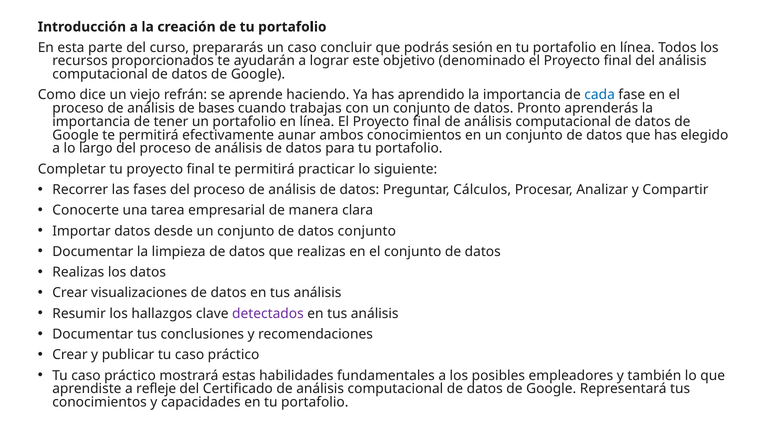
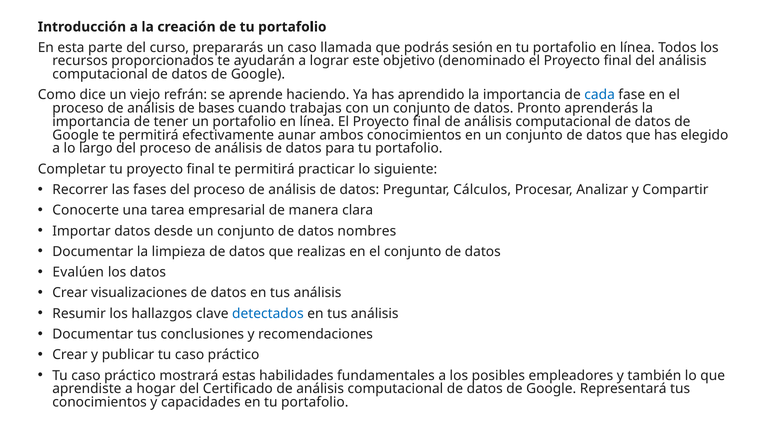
concluir: concluir -> llamada
datos conjunto: conjunto -> nombres
Realizas at (78, 272): Realizas -> Evalúen
detectados colour: purple -> blue
refleje: refleje -> hogar
